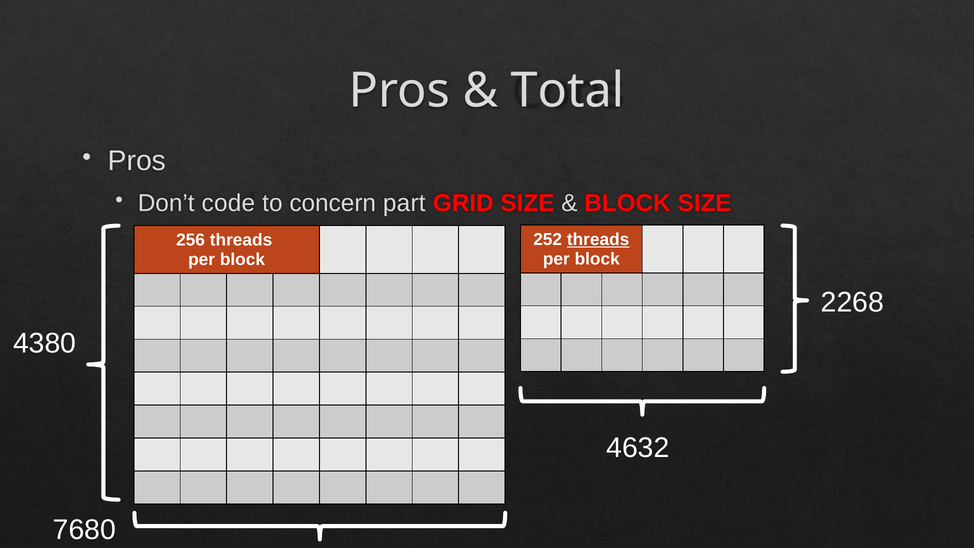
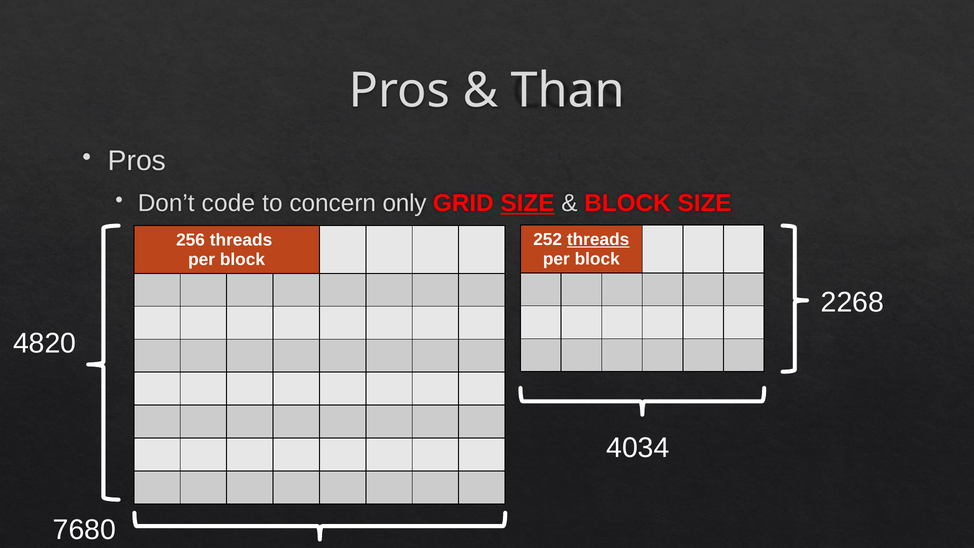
Total: Total -> Than
part: part -> only
SIZE at (527, 203) underline: none -> present
4380: 4380 -> 4820
4632: 4632 -> 4034
